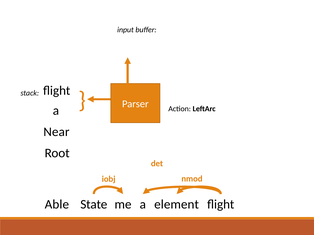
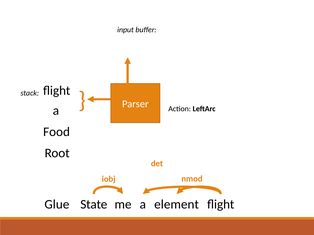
Near: Near -> Food
Able: Able -> Glue
